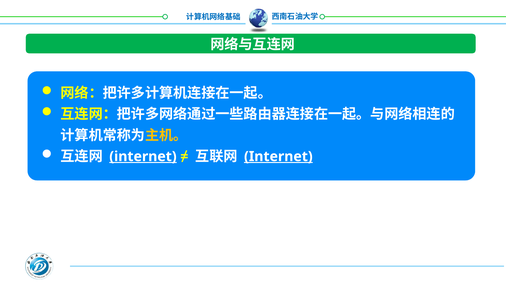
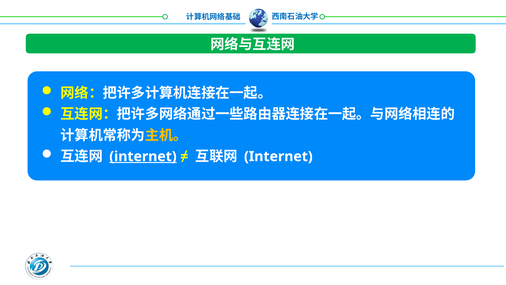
Internet at (278, 156) underline: present -> none
